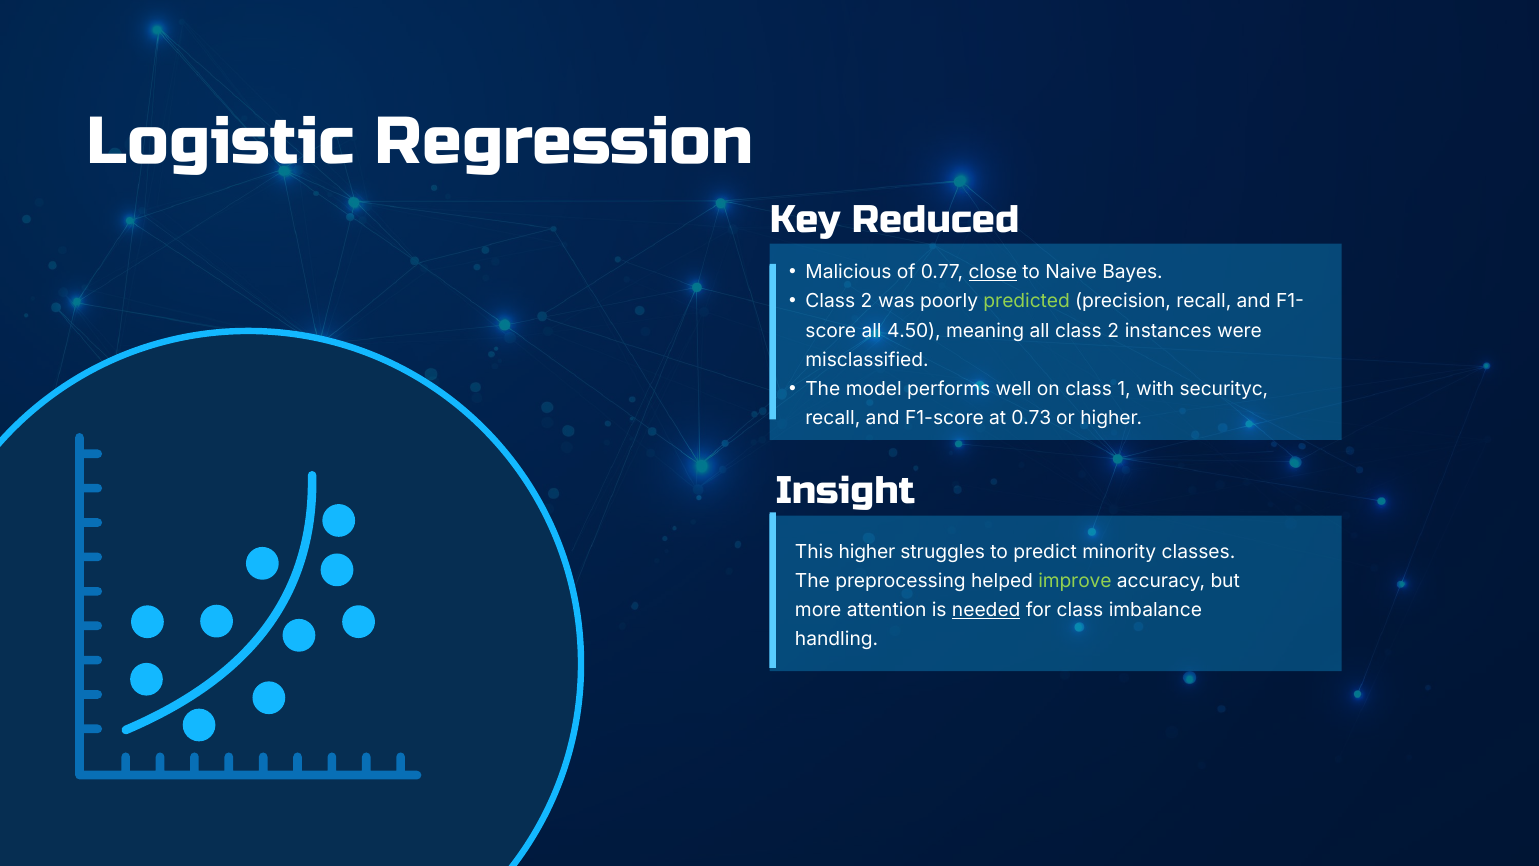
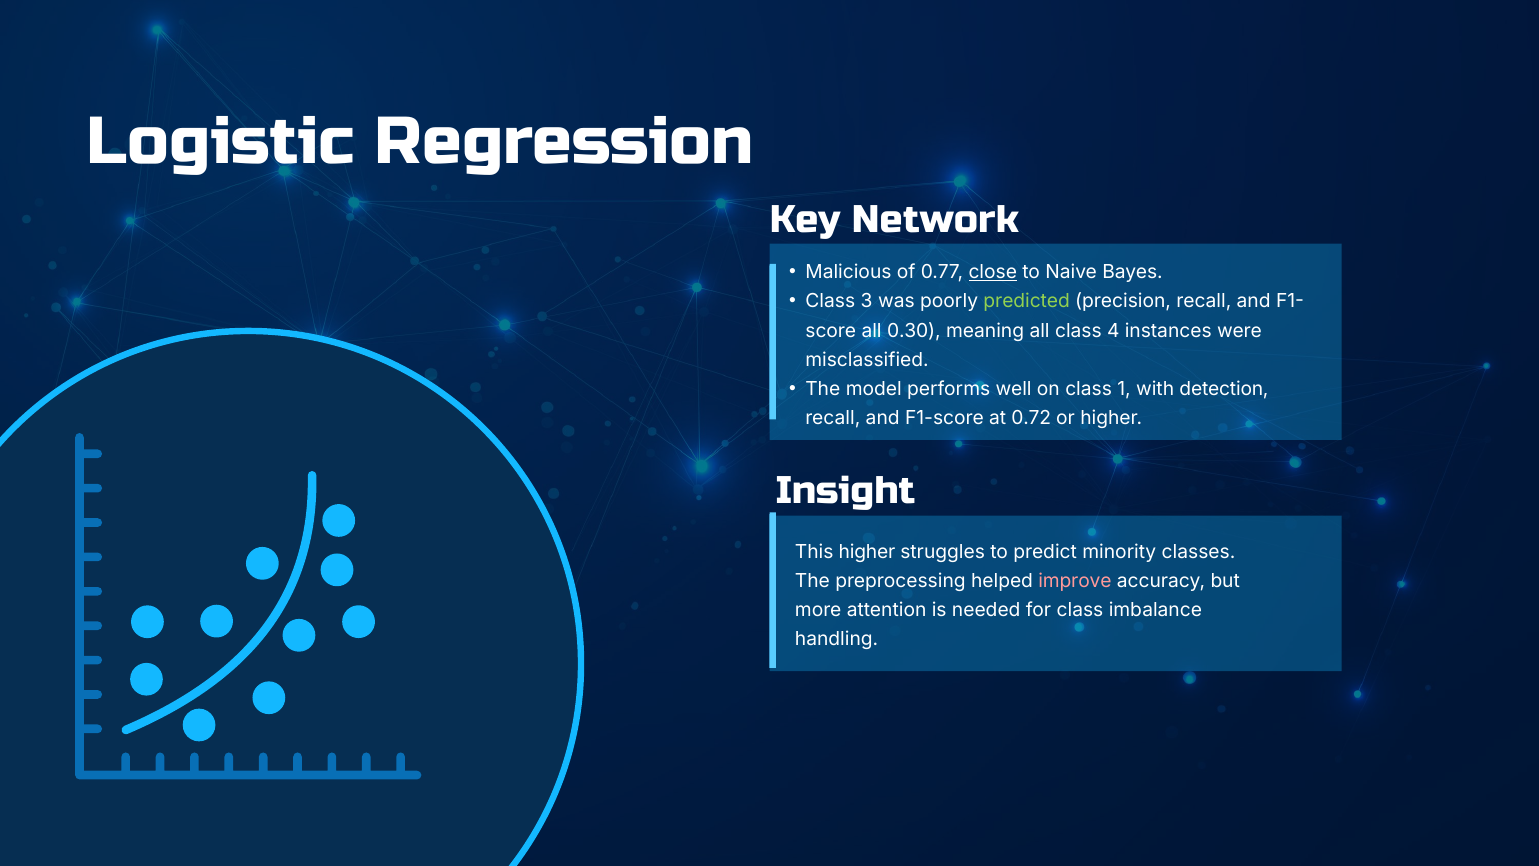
Reduced: Reduced -> Network
2 at (867, 301): 2 -> 3
4.50: 4.50 -> 0.30
all class 2: 2 -> 4
securityc: securityc -> detection
0.73: 0.73 -> 0.72
improve colour: light green -> pink
needed underline: present -> none
